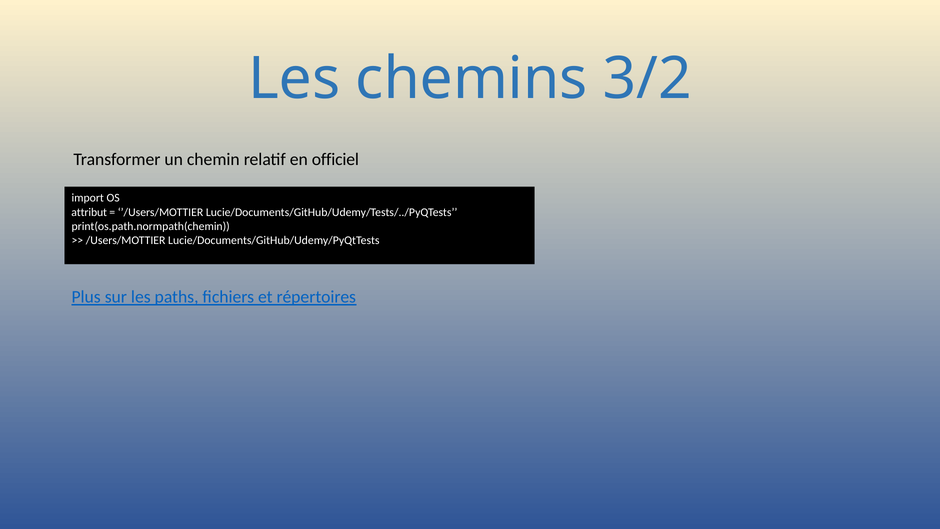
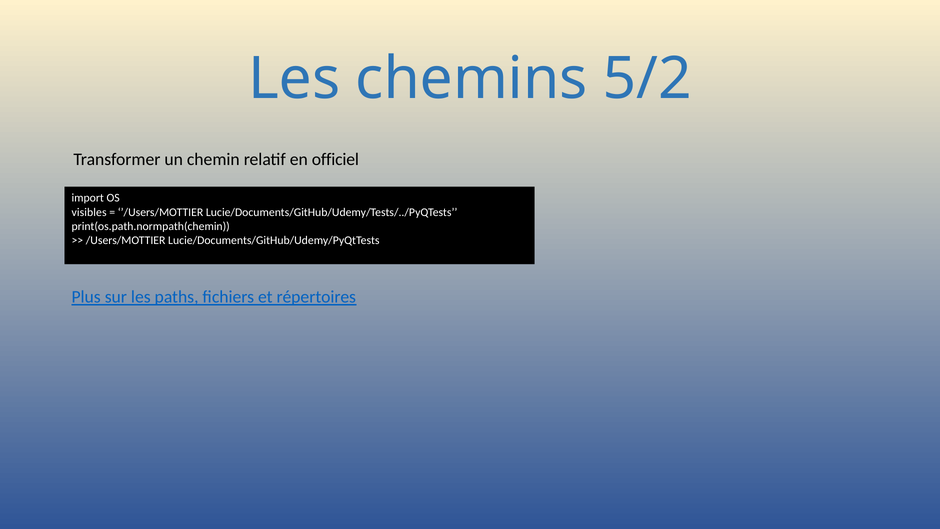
3/2: 3/2 -> 5/2
attribut: attribut -> visibles
